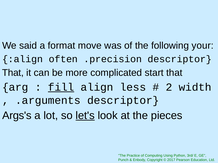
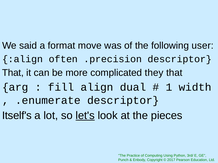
your: your -> user
start: start -> they
fill underline: present -> none
less: less -> dual
2: 2 -> 1
.arguments: .arguments -> .enumerate
Args's: Args's -> Itself's
